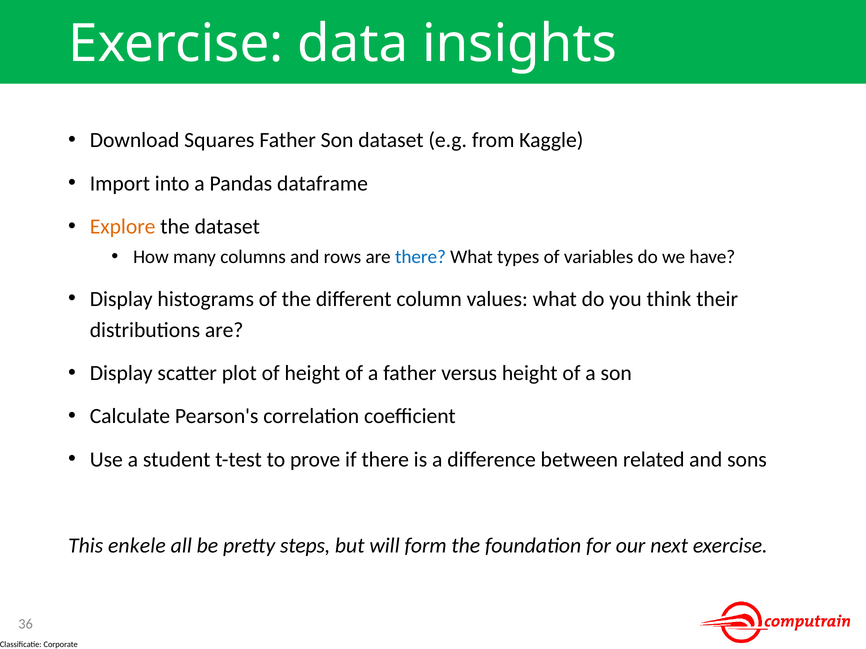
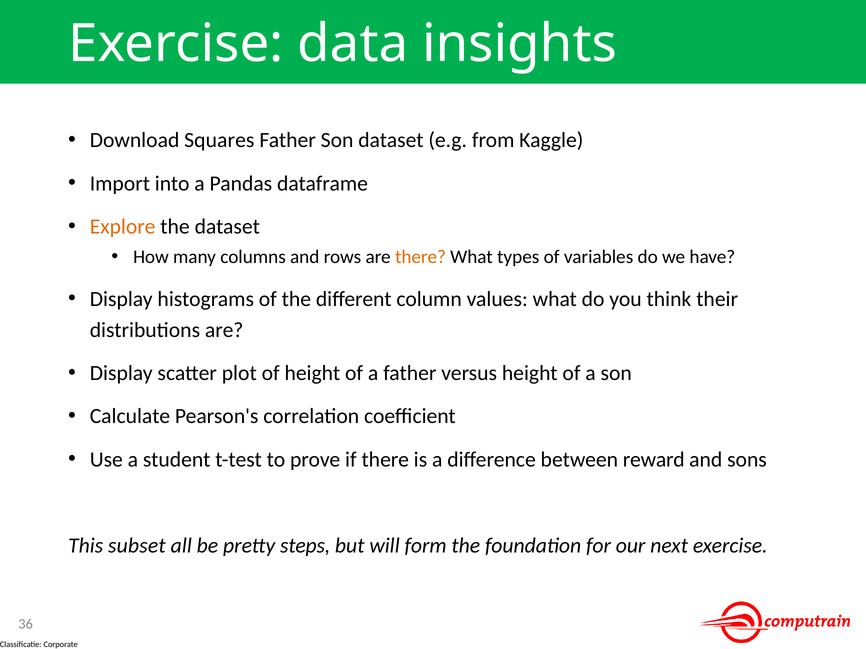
there at (420, 257) colour: blue -> orange
related: related -> reward
enkele: enkele -> subset
